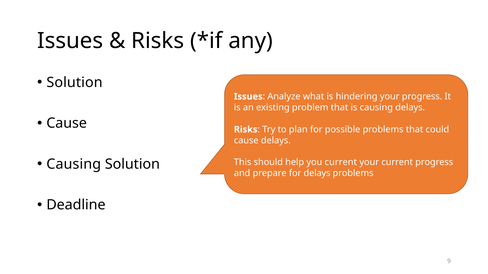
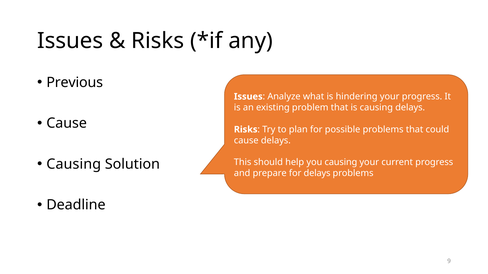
Solution at (75, 83): Solution -> Previous
you current: current -> causing
